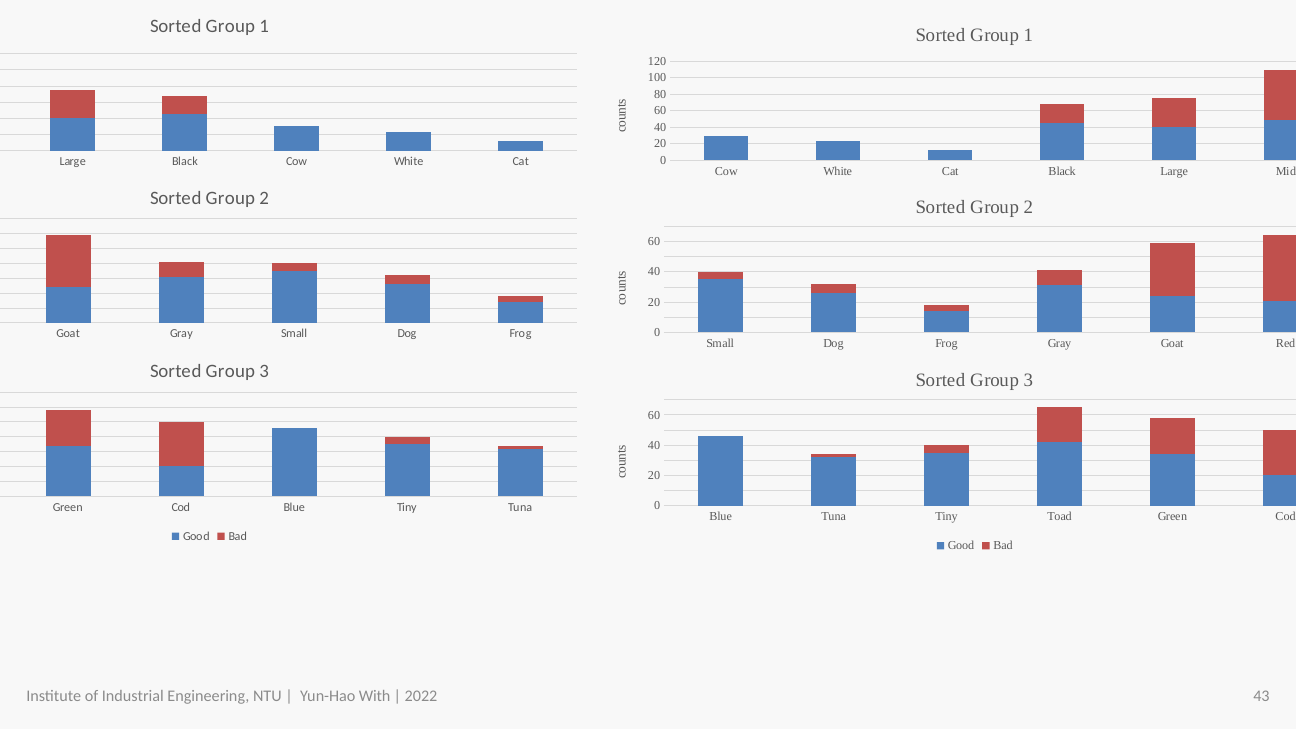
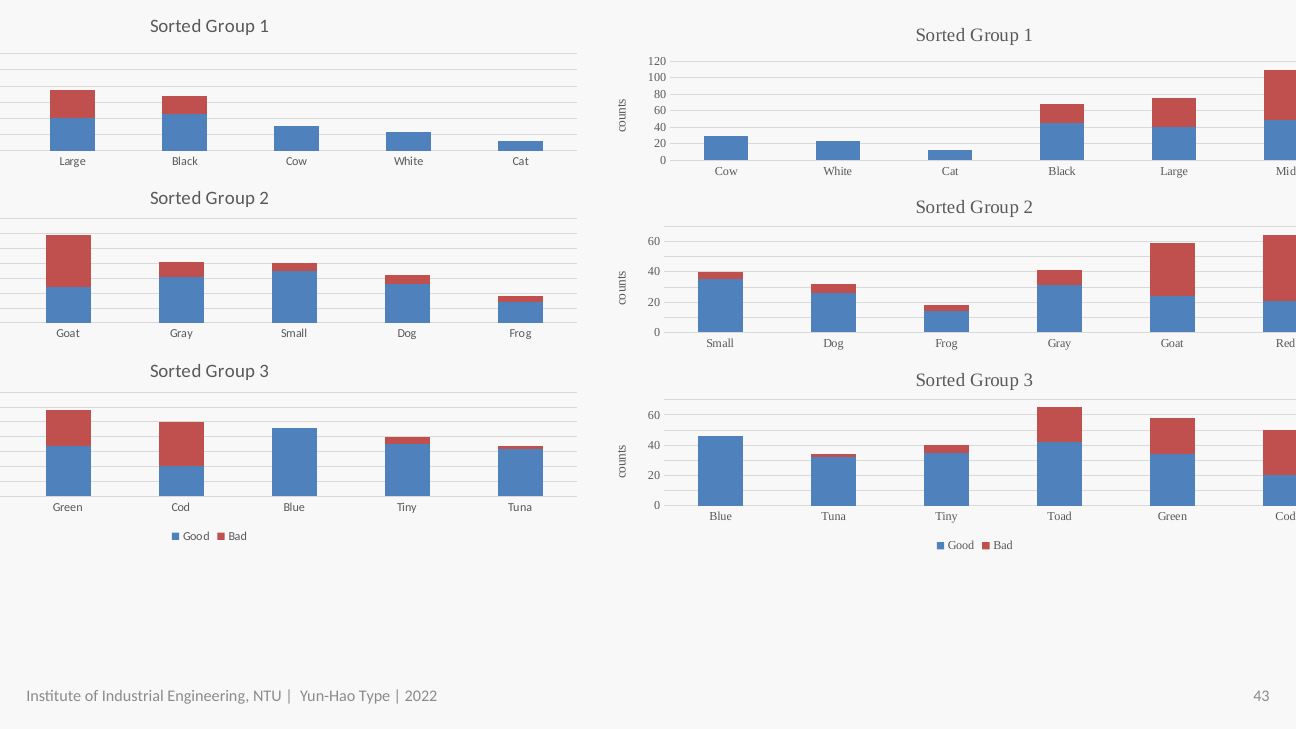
With: With -> Type
